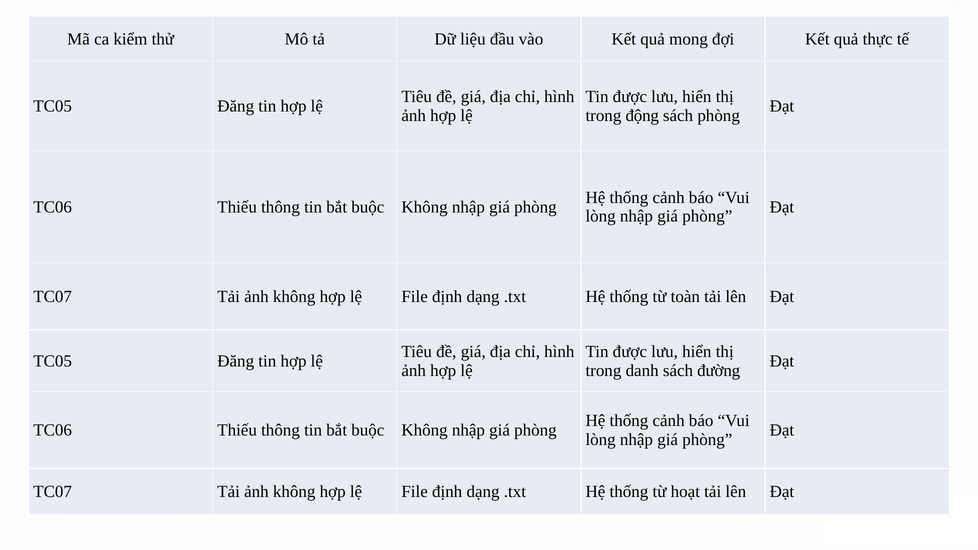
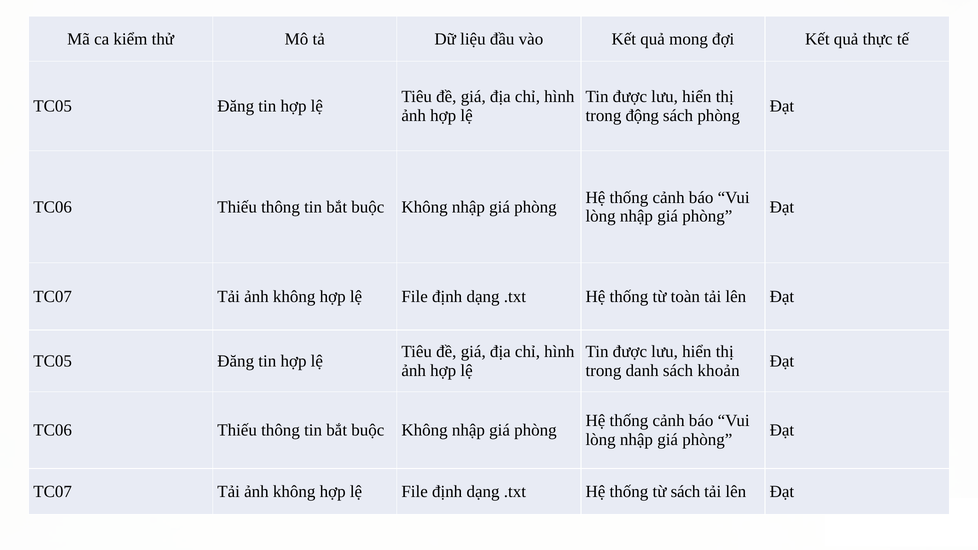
đường: đường -> khoản
từ hoạt: hoạt -> sách
